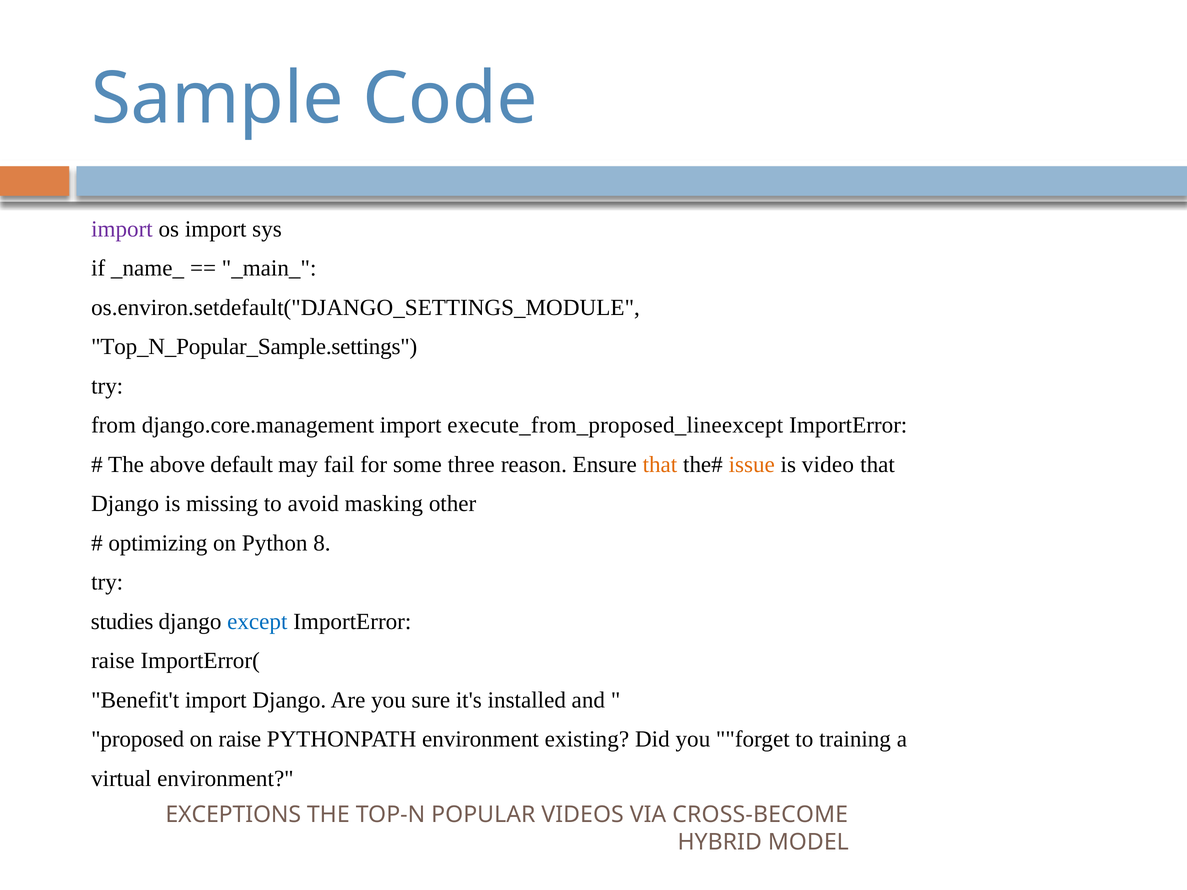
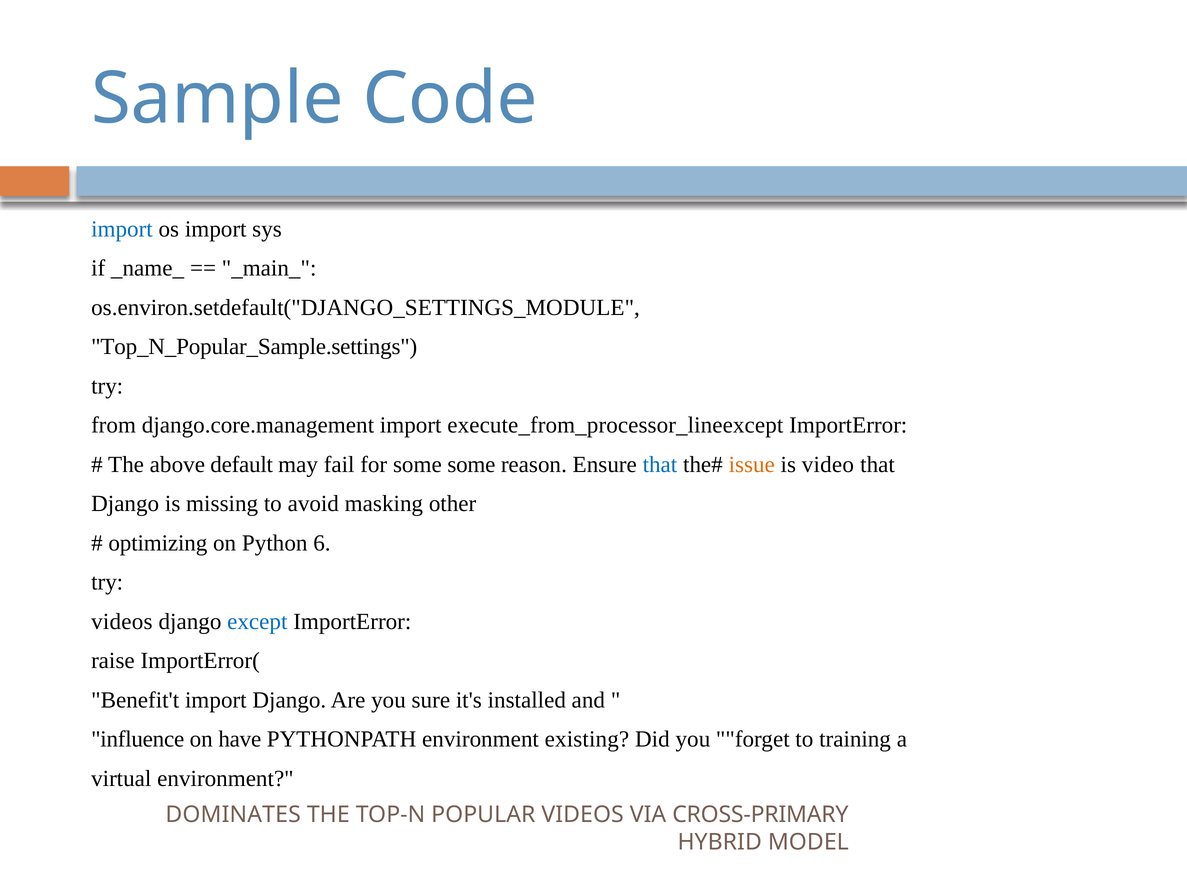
import at (122, 229) colour: purple -> blue
execute_from_proposed_lineexcept: execute_from_proposed_lineexcept -> execute_from_processor_lineexcept
some three: three -> some
that at (660, 465) colour: orange -> blue
8: 8 -> 6
studies at (122, 622): studies -> videos
proposed: proposed -> influence
on raise: raise -> have
EXCEPTIONS: EXCEPTIONS -> DOMINATES
CROSS-BECOME: CROSS-BECOME -> CROSS-PRIMARY
